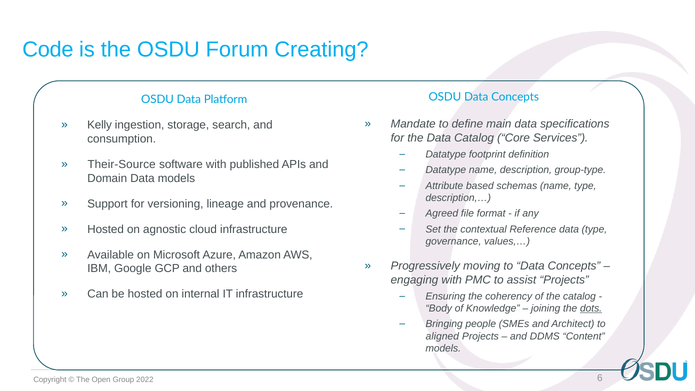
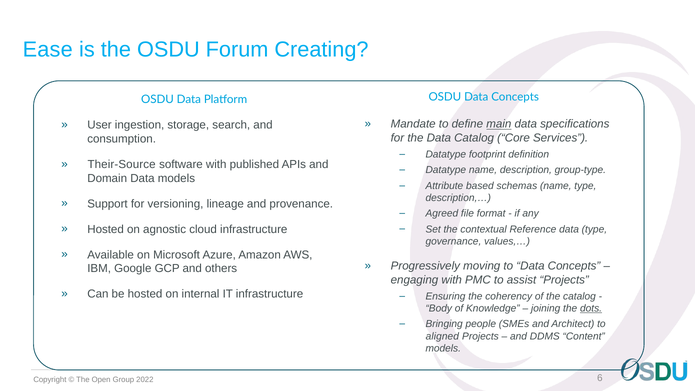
Code: Code -> Ease
main underline: none -> present
Kelly: Kelly -> User
